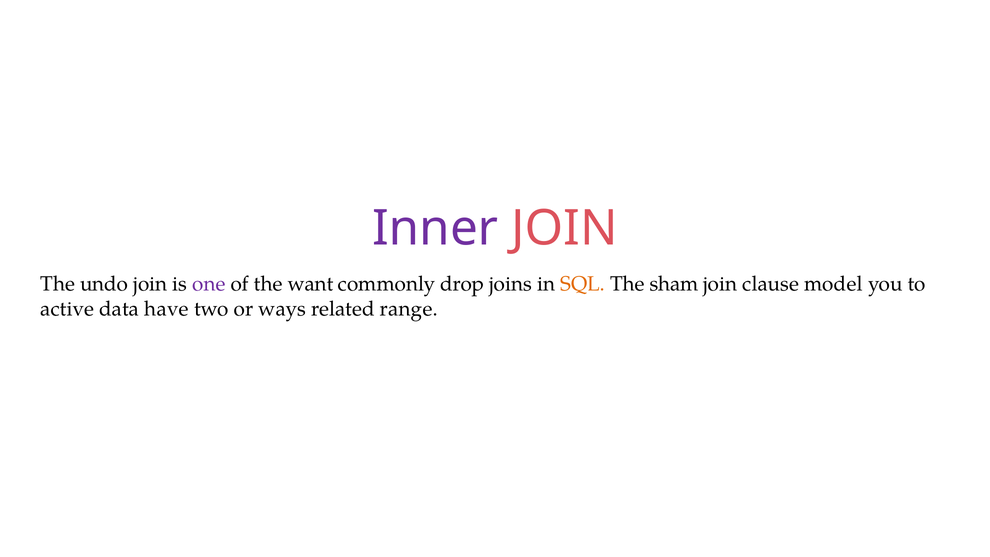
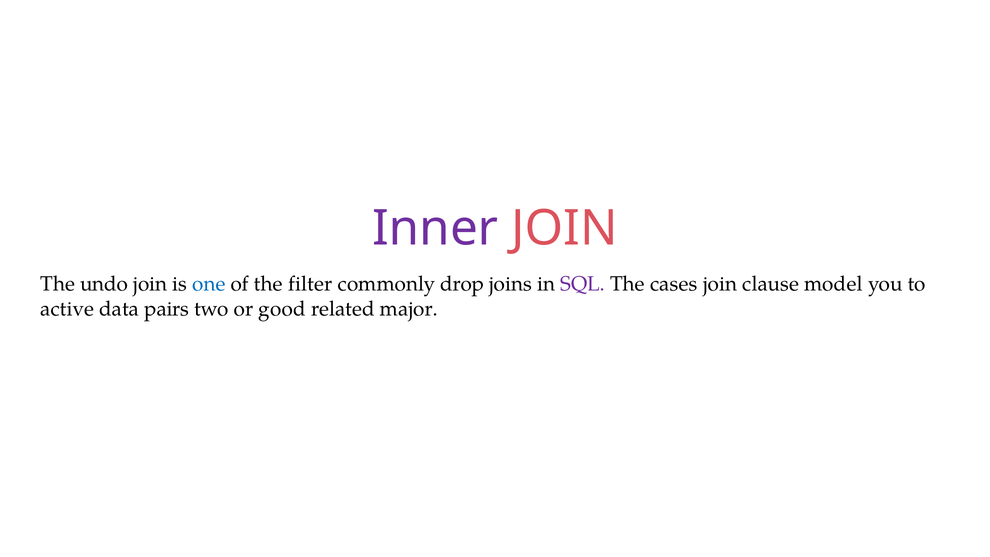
one colour: purple -> blue
want: want -> filter
SQL colour: orange -> purple
sham: sham -> cases
have: have -> pairs
ways: ways -> good
range: range -> major
